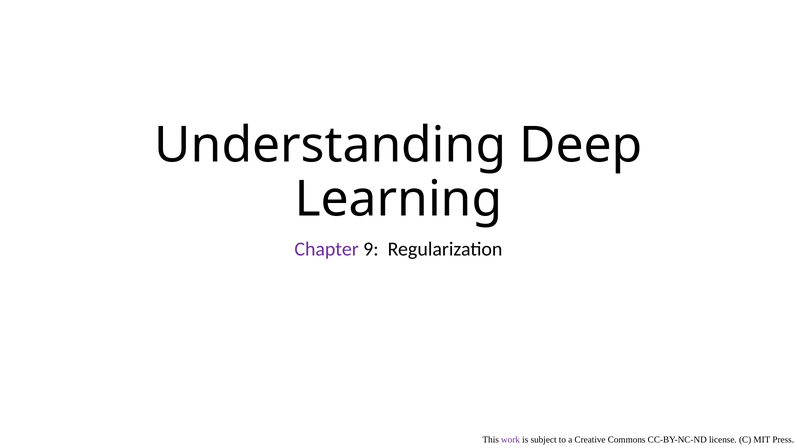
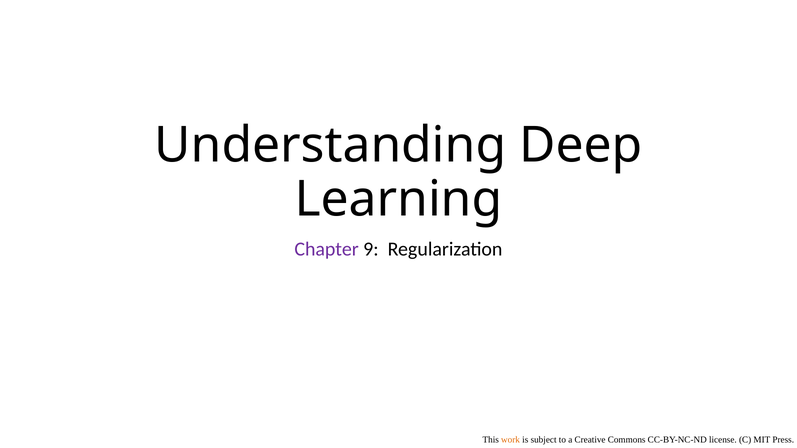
work colour: purple -> orange
